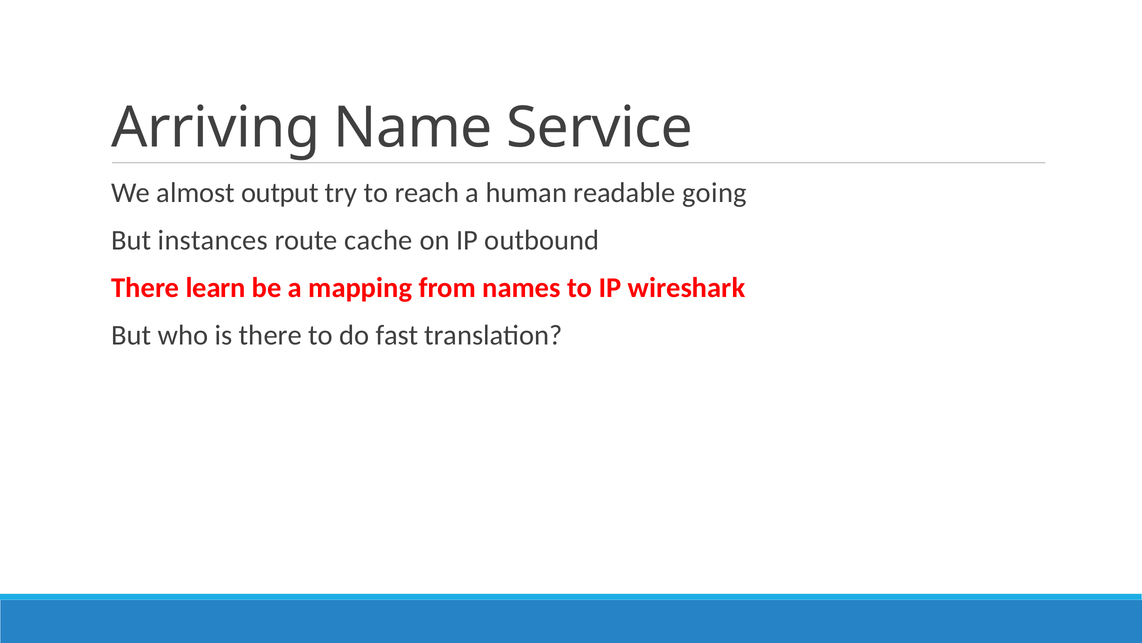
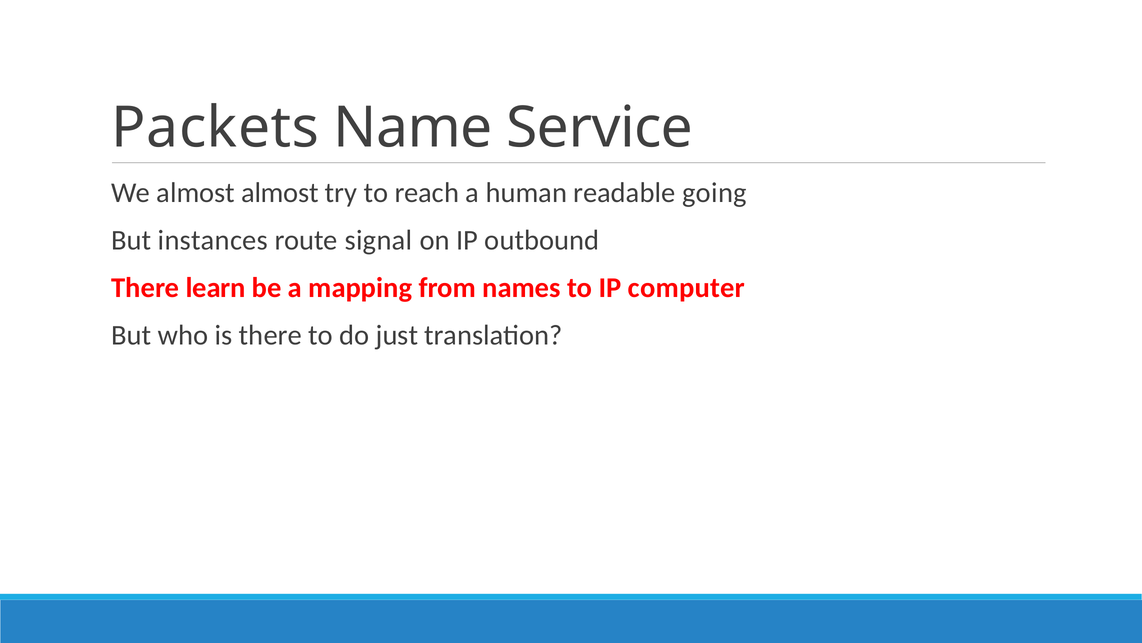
Arriving: Arriving -> Packets
almost output: output -> almost
cache: cache -> signal
wireshark: wireshark -> computer
fast: fast -> just
